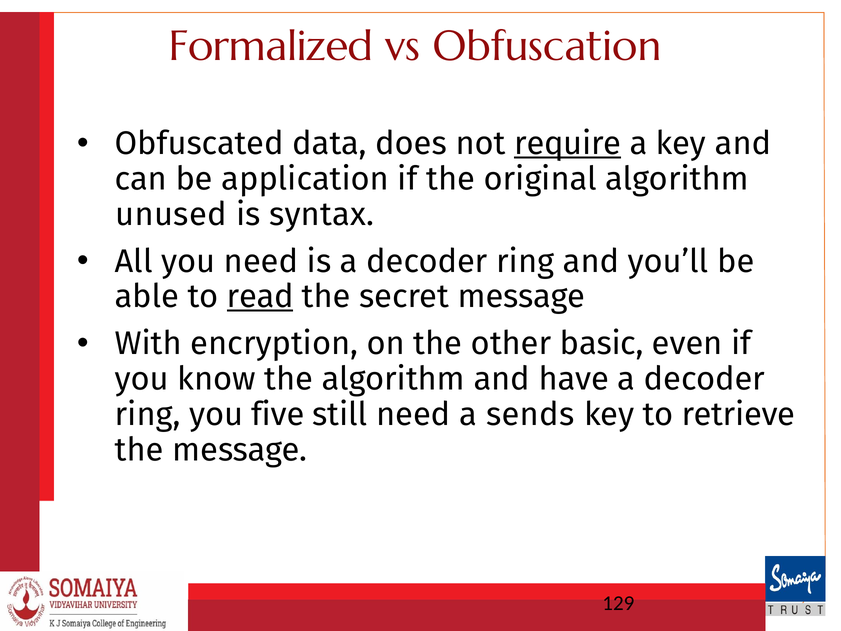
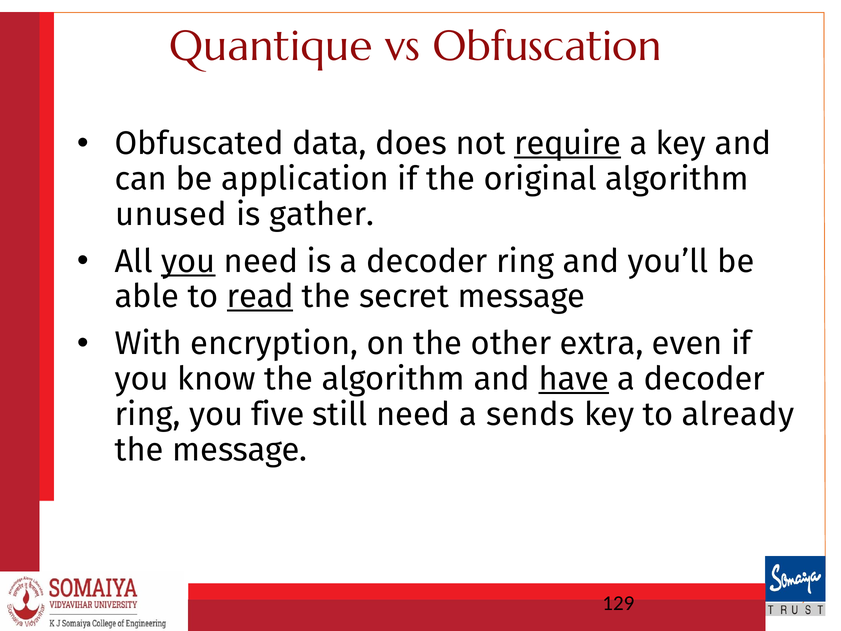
Formalized: Formalized -> Quantique
syntax: syntax -> gather
you at (188, 261) underline: none -> present
basic: basic -> extra
have underline: none -> present
retrieve: retrieve -> already
